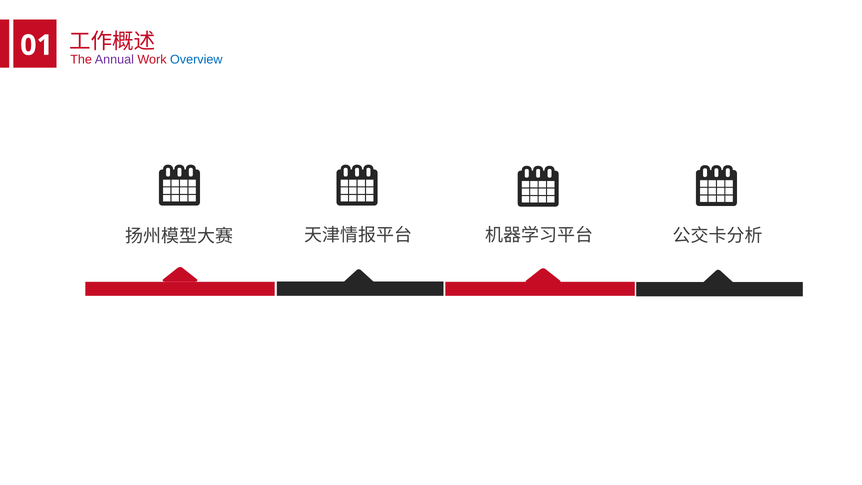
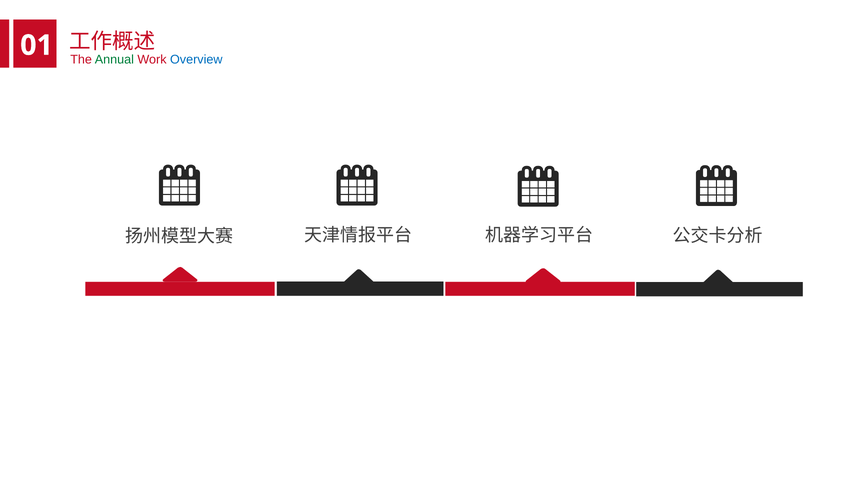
Annual colour: purple -> green
